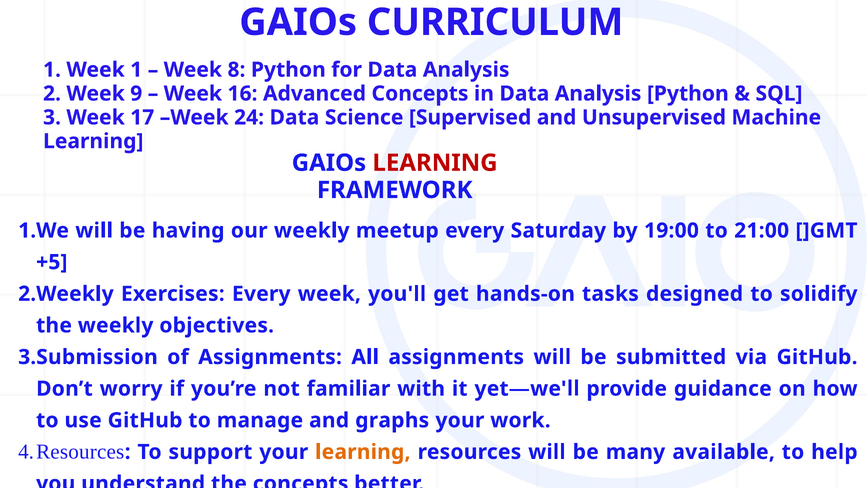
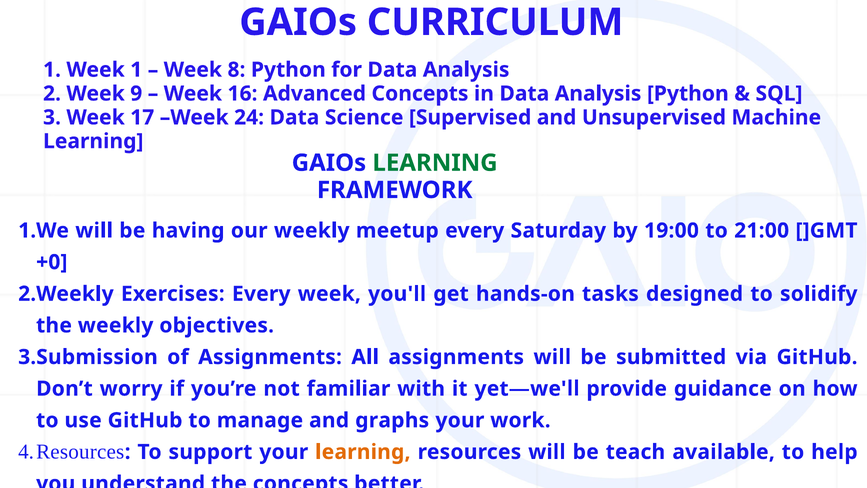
LEARNING at (435, 163) colour: red -> green
+5: +5 -> +0
many: many -> teach
